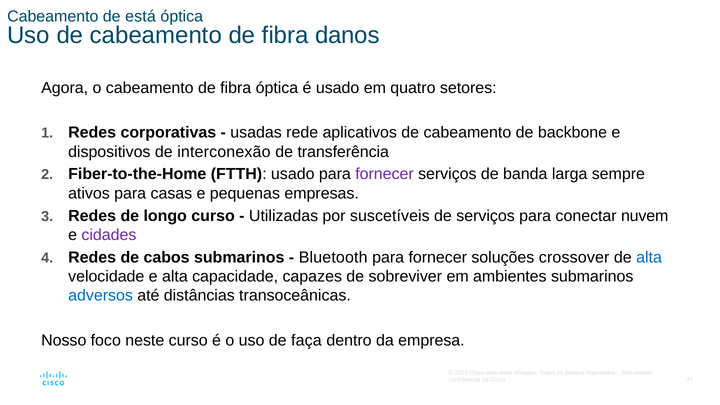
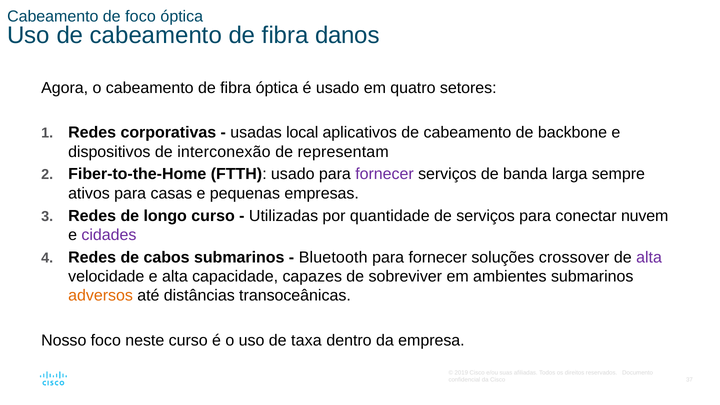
de está: está -> foco
rede: rede -> local
transferência: transferência -> representam
suscetíveis: suscetíveis -> quantidade
alta at (649, 257) colour: blue -> purple
adversos colour: blue -> orange
faça: faça -> taxa
